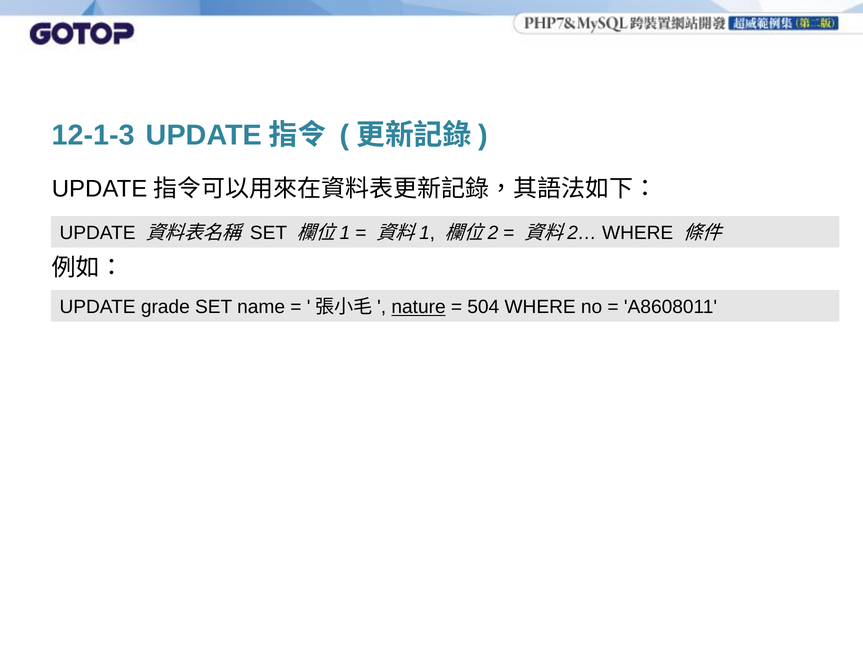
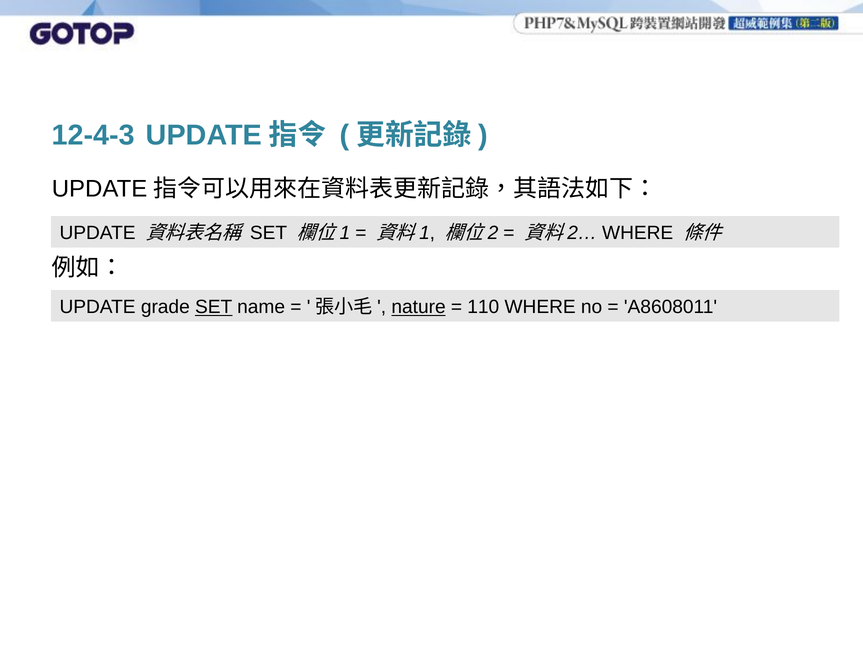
12-1-3: 12-1-3 -> 12-4-3
SET at (214, 307) underline: none -> present
504: 504 -> 110
